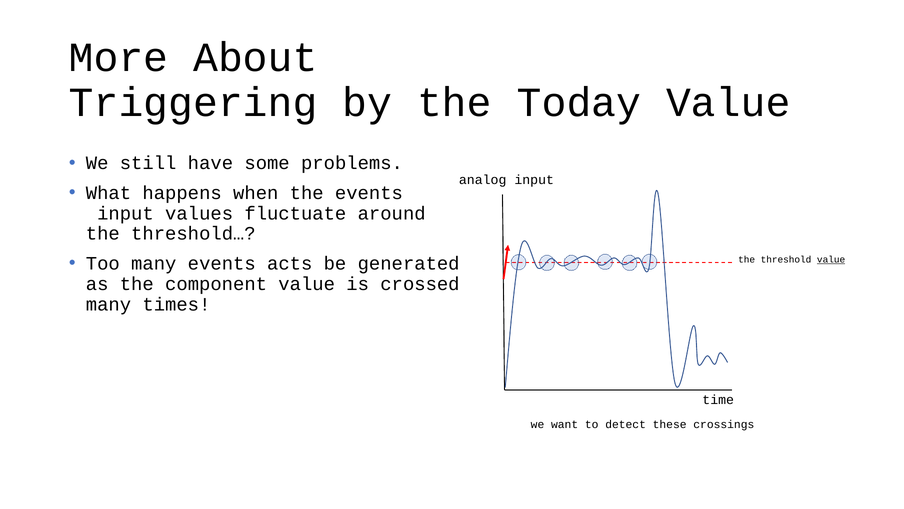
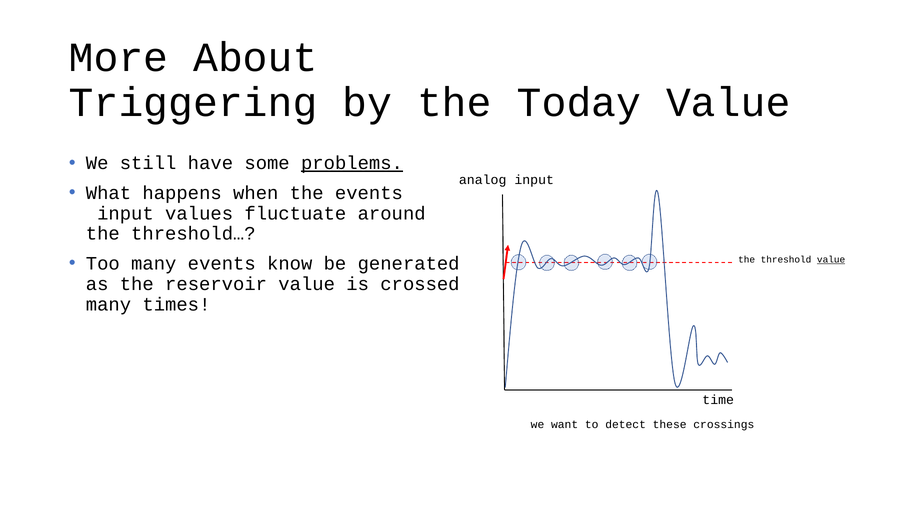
problems underline: none -> present
acts: acts -> know
component: component -> reservoir
